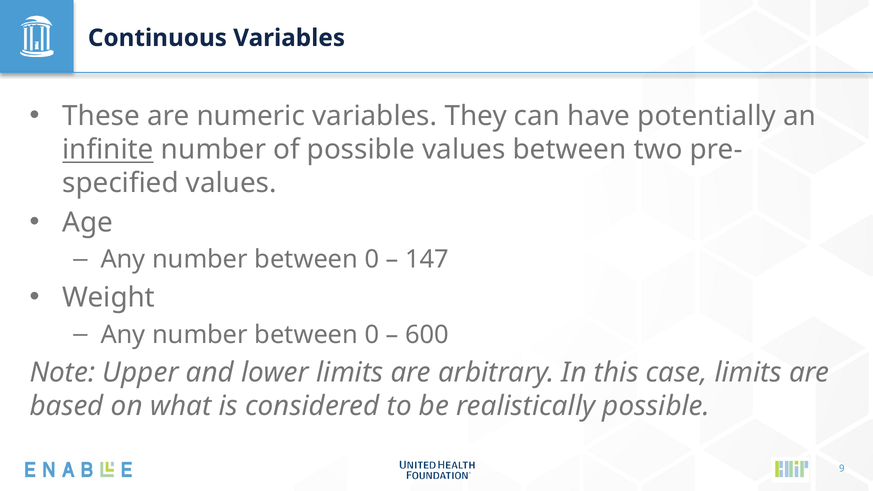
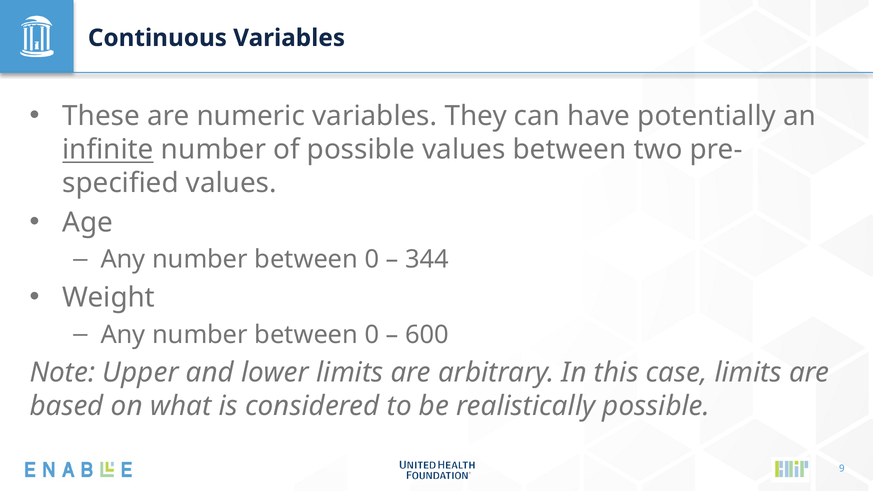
147: 147 -> 344
